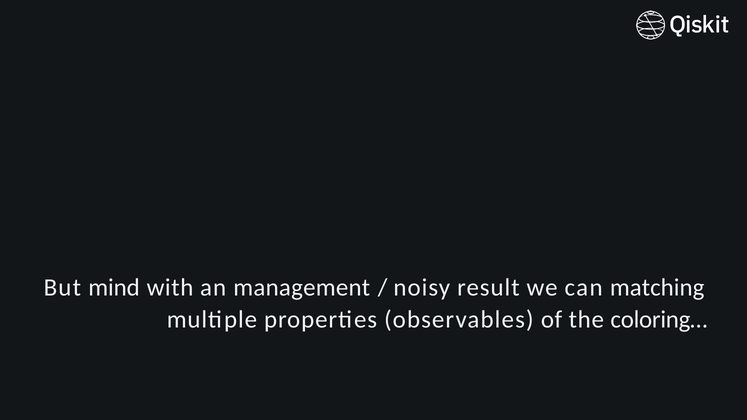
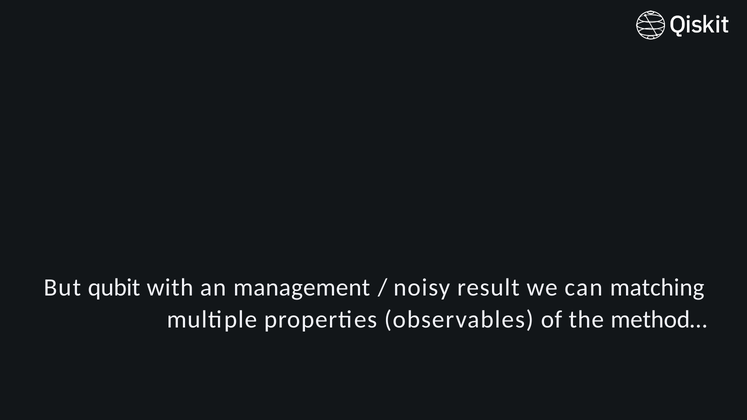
mind: mind -> qubit
coloring…: coloring… -> method…
